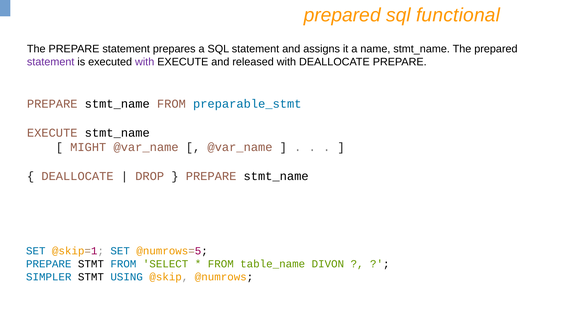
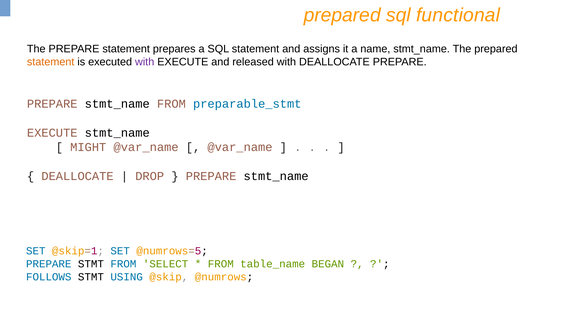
statement at (51, 62) colour: purple -> orange
DIVON: DIVON -> BEGAN
SIMPLER: SIMPLER -> FOLLOWS
